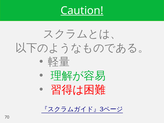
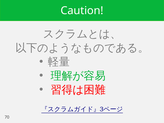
Caution underline: present -> none
